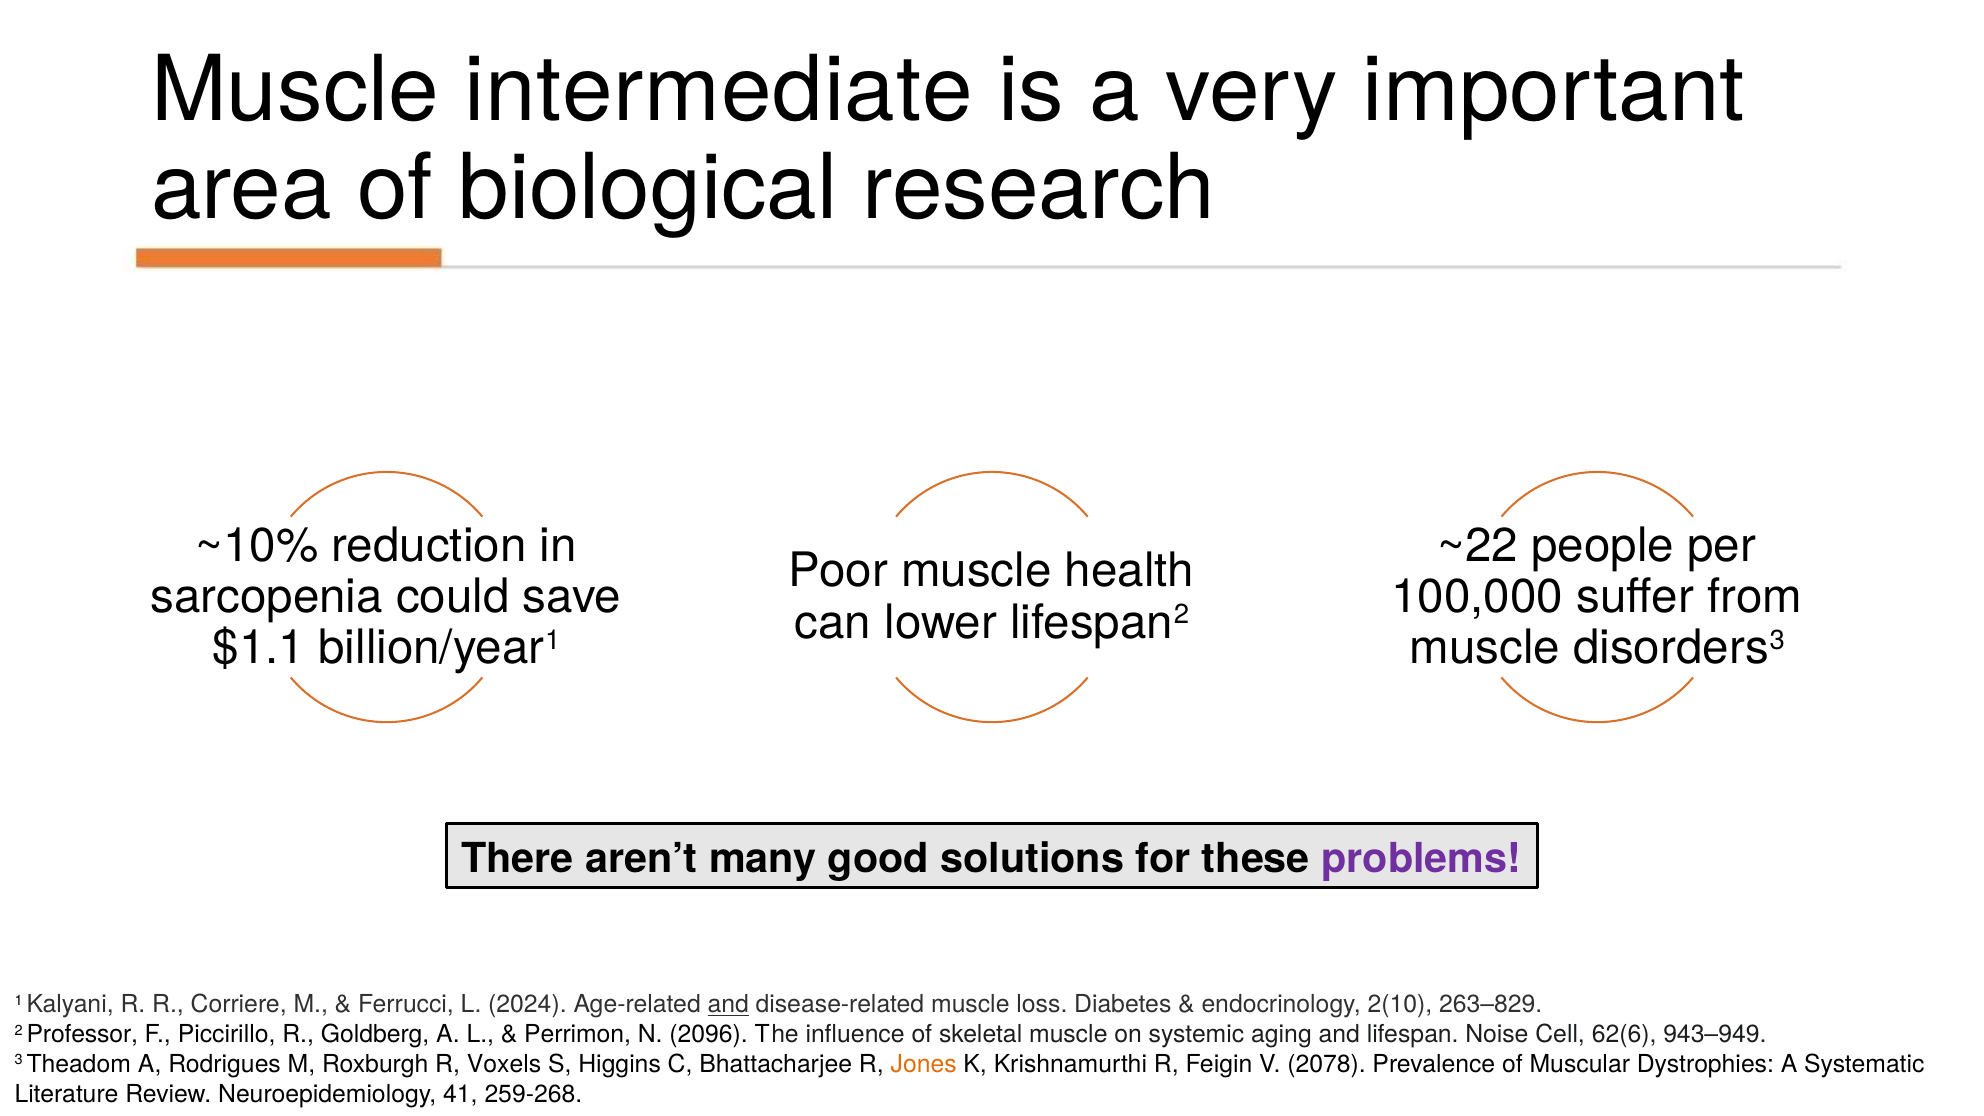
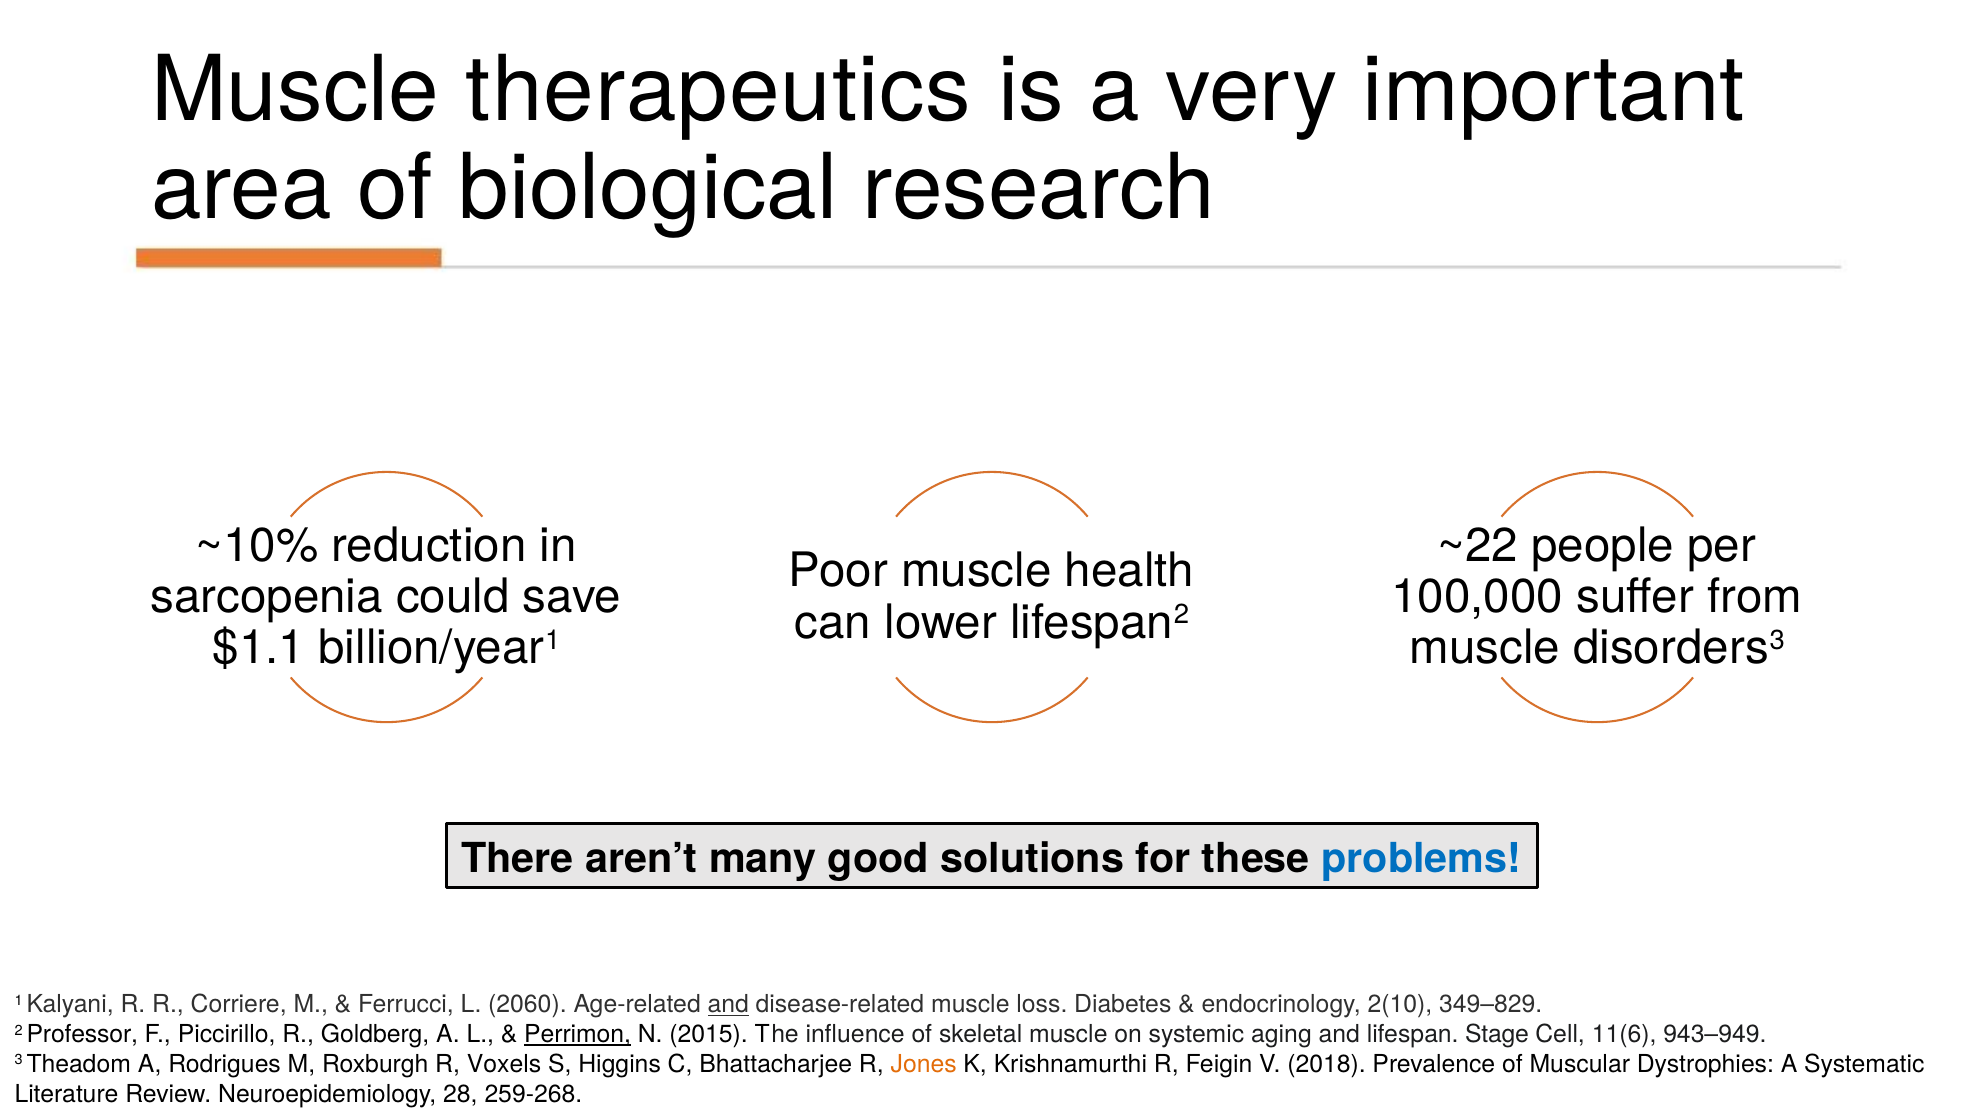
intermediate: intermediate -> therapeutics
problems colour: purple -> blue
2024: 2024 -> 2060
263–829: 263–829 -> 349–829
Perrimon underline: none -> present
2096: 2096 -> 2015
Noise: Noise -> Stage
62(6: 62(6 -> 11(6
2078: 2078 -> 2018
41: 41 -> 28
